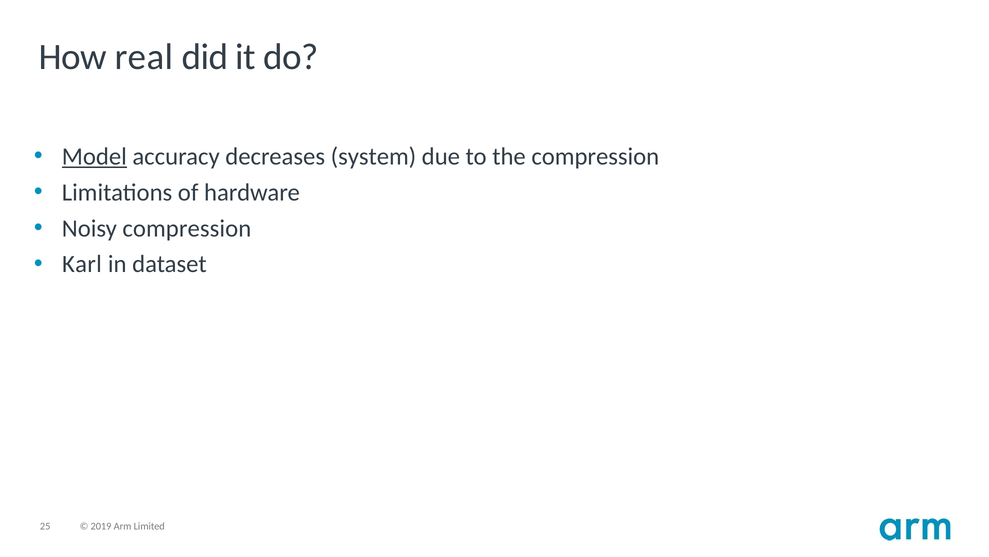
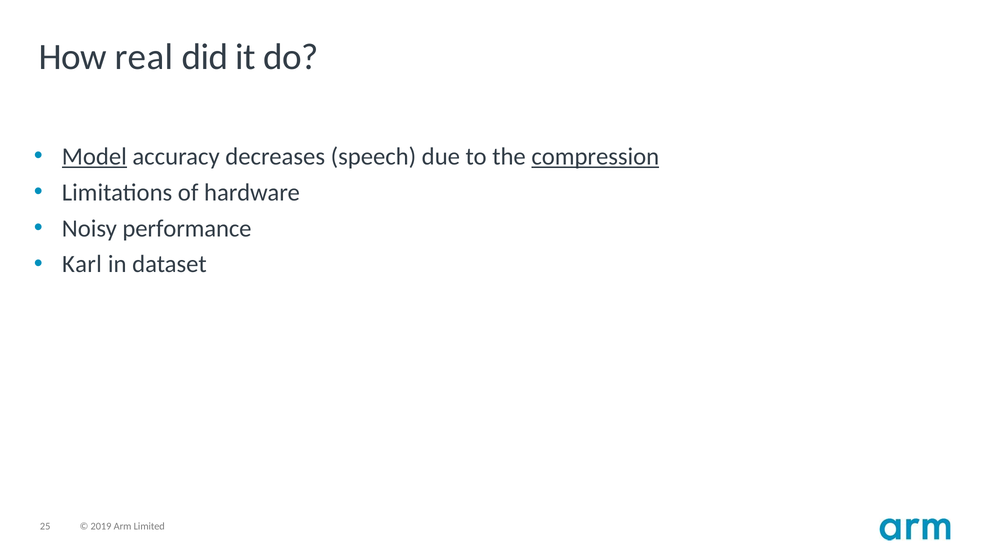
system: system -> speech
compression at (595, 156) underline: none -> present
Noisy compression: compression -> performance
